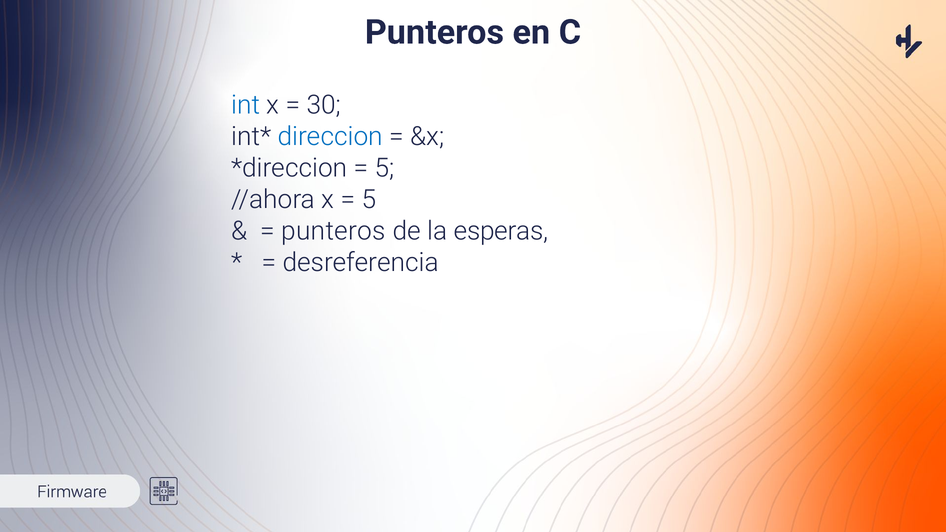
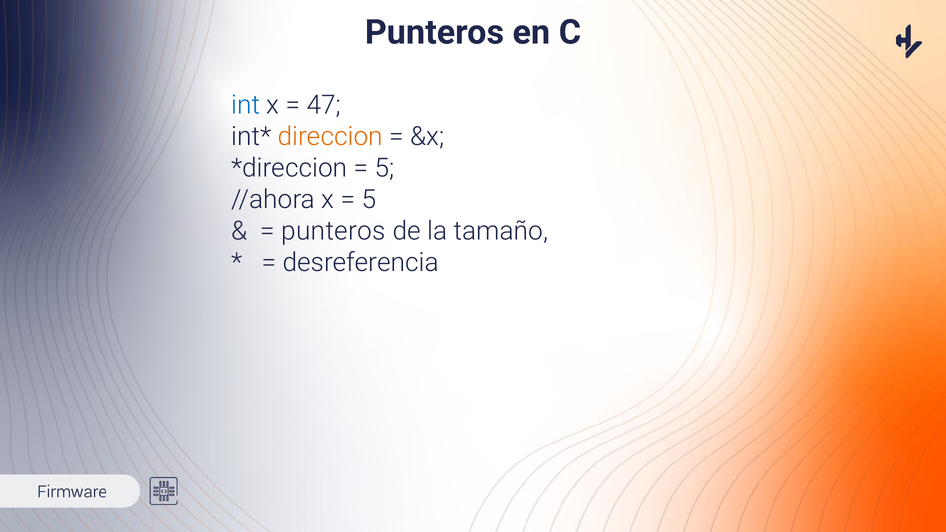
30: 30 -> 47
direccion colour: blue -> orange
esperas: esperas -> tamaño
